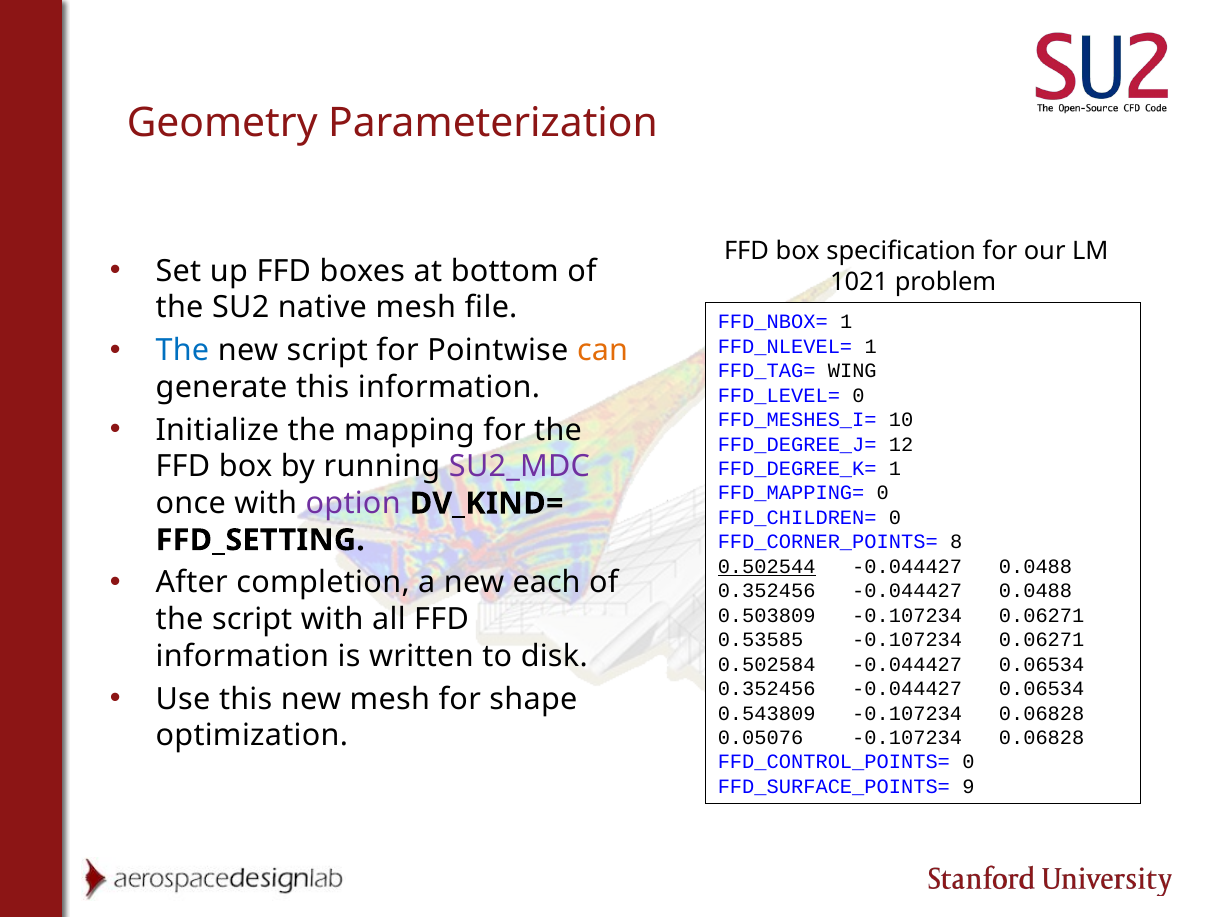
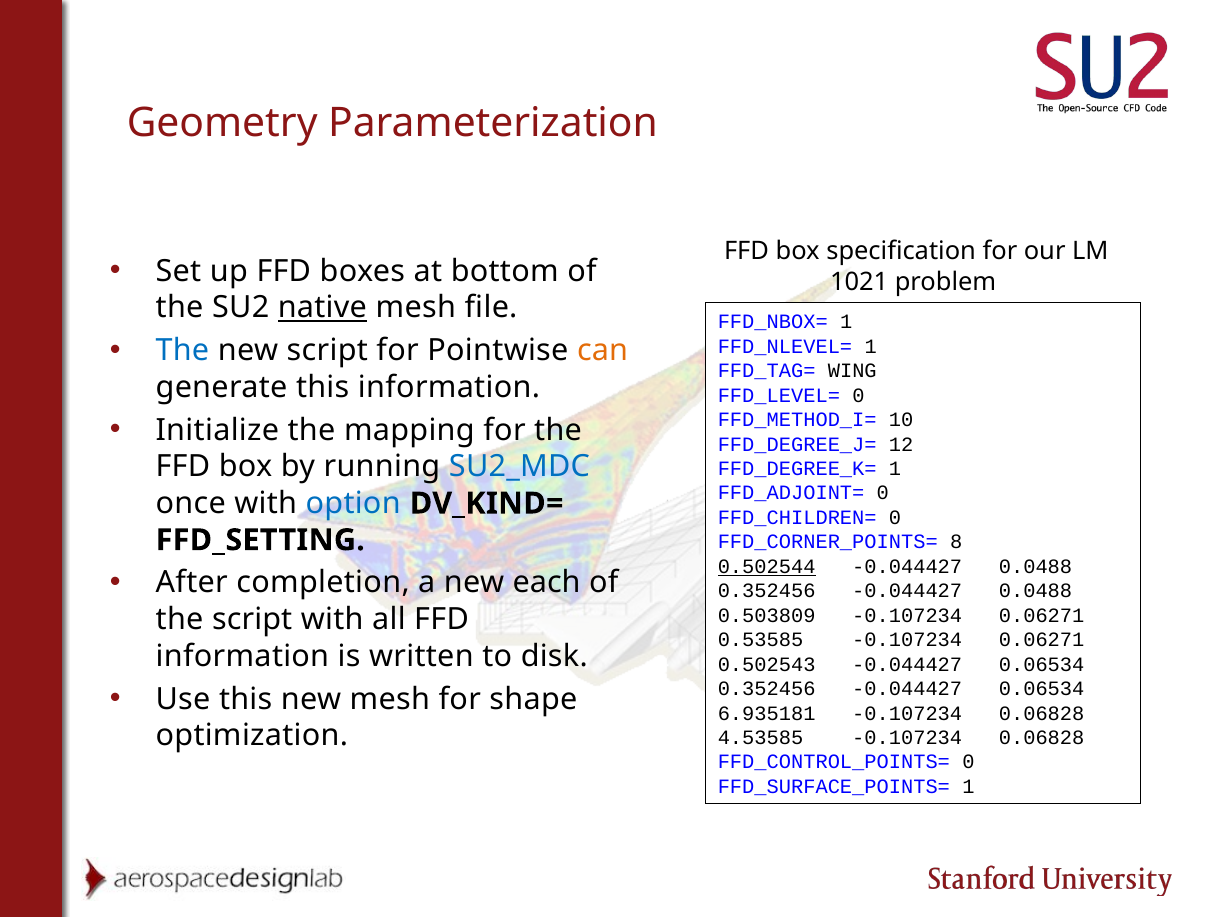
native underline: none -> present
FFD_MESHES_I=: FFD_MESHES_I= -> FFD_METHOD_I=
SU2_MDC colour: purple -> blue
FFD_MAPPING=: FFD_MAPPING= -> FFD_ADJOINT=
option colour: purple -> blue
0.502584: 0.502584 -> 0.502543
0.543809: 0.543809 -> 6.935181
0.05076: 0.05076 -> 4.53585
FFD_SURFACE_POINTS= 9: 9 -> 1
